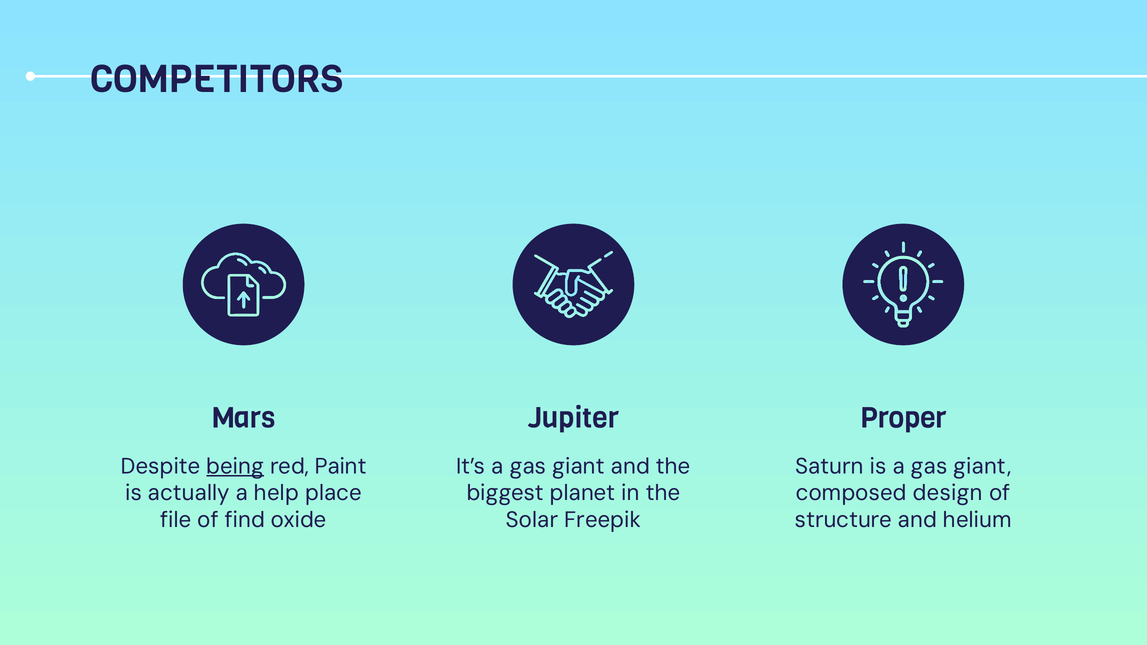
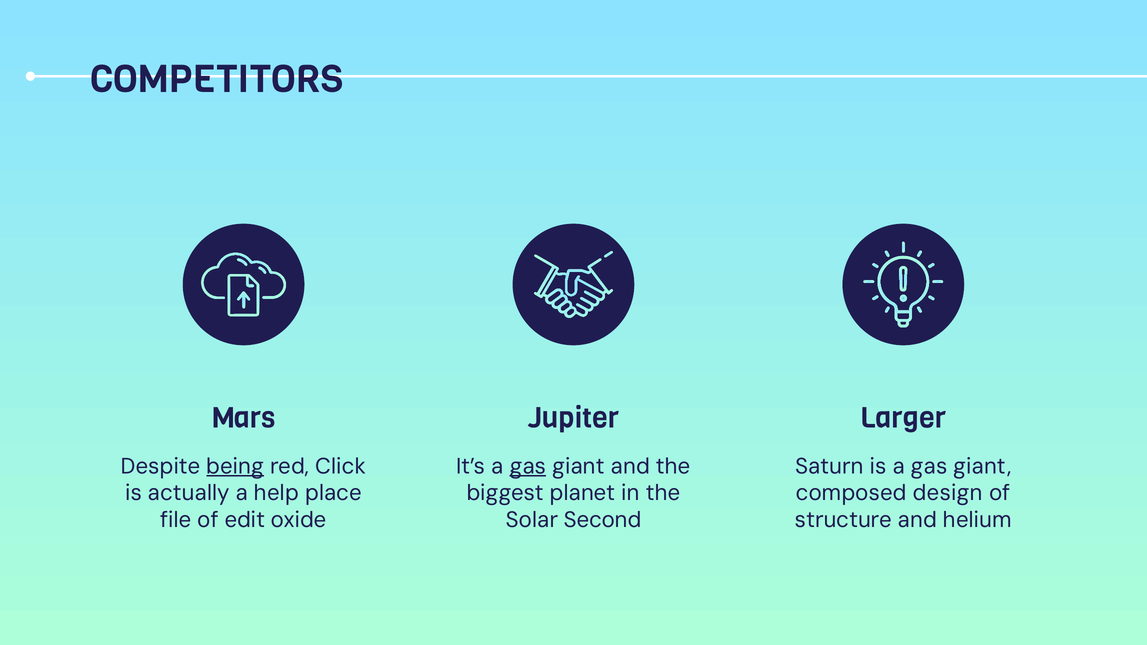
Proper: Proper -> Larger
Paint: Paint -> Click
gas at (528, 466) underline: none -> present
find: find -> edit
Freepik: Freepik -> Second
